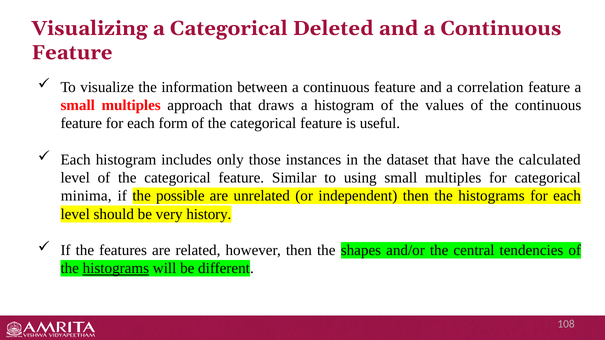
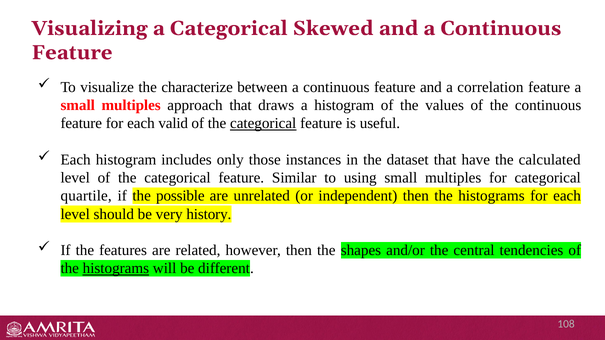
Deleted: Deleted -> Skewed
information: information -> characterize
form: form -> valid
categorical at (263, 124) underline: none -> present
minima: minima -> quartile
